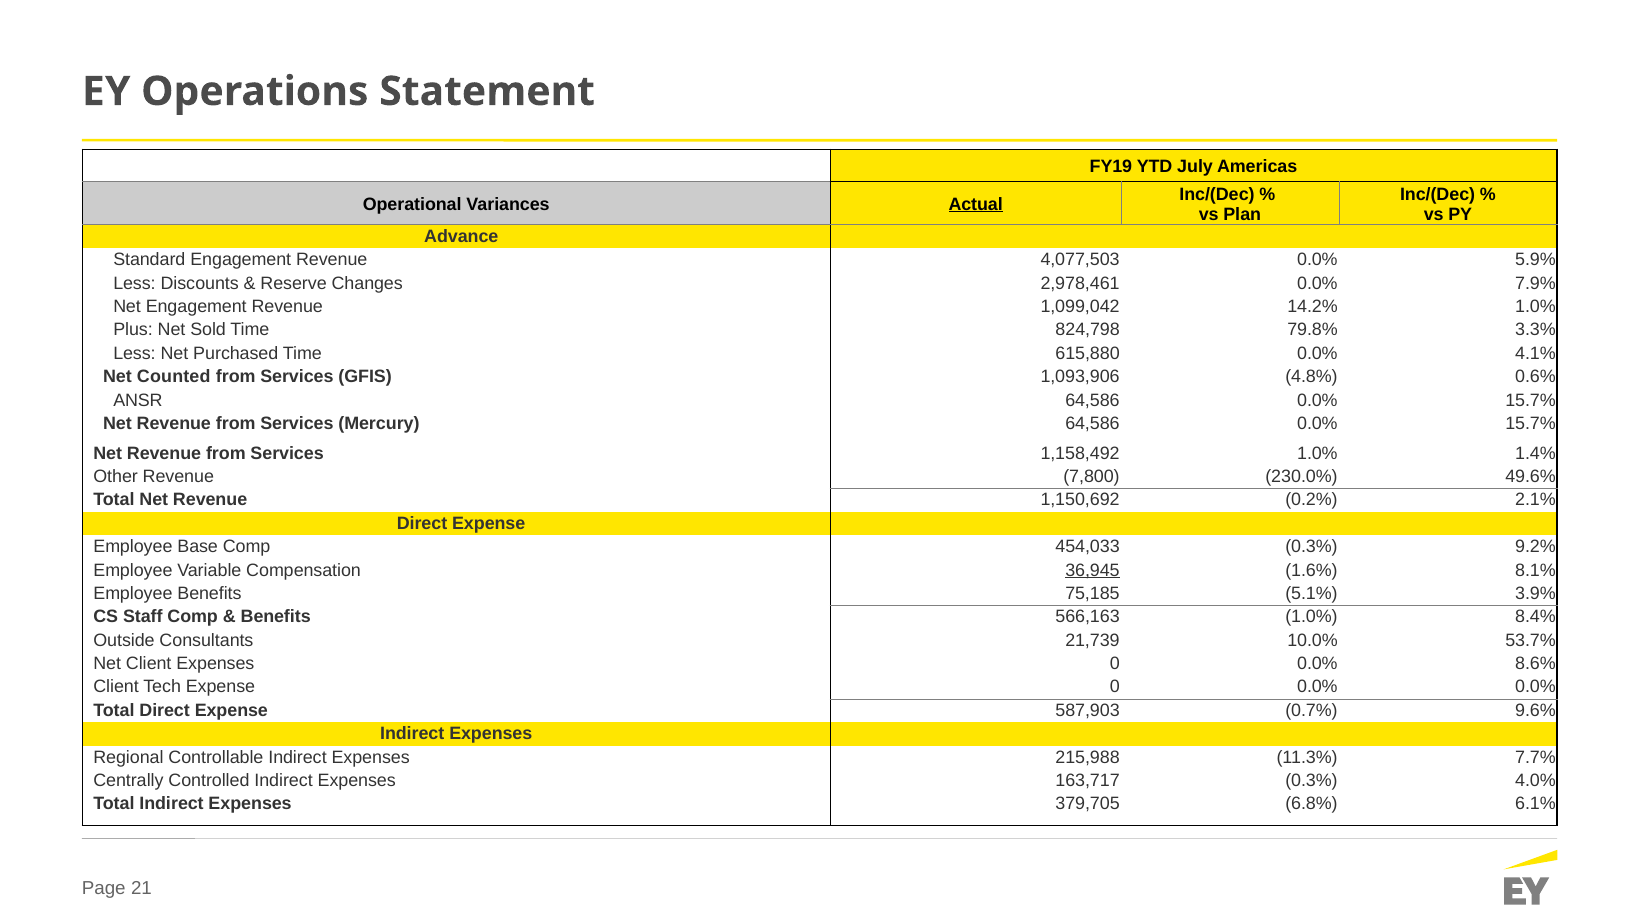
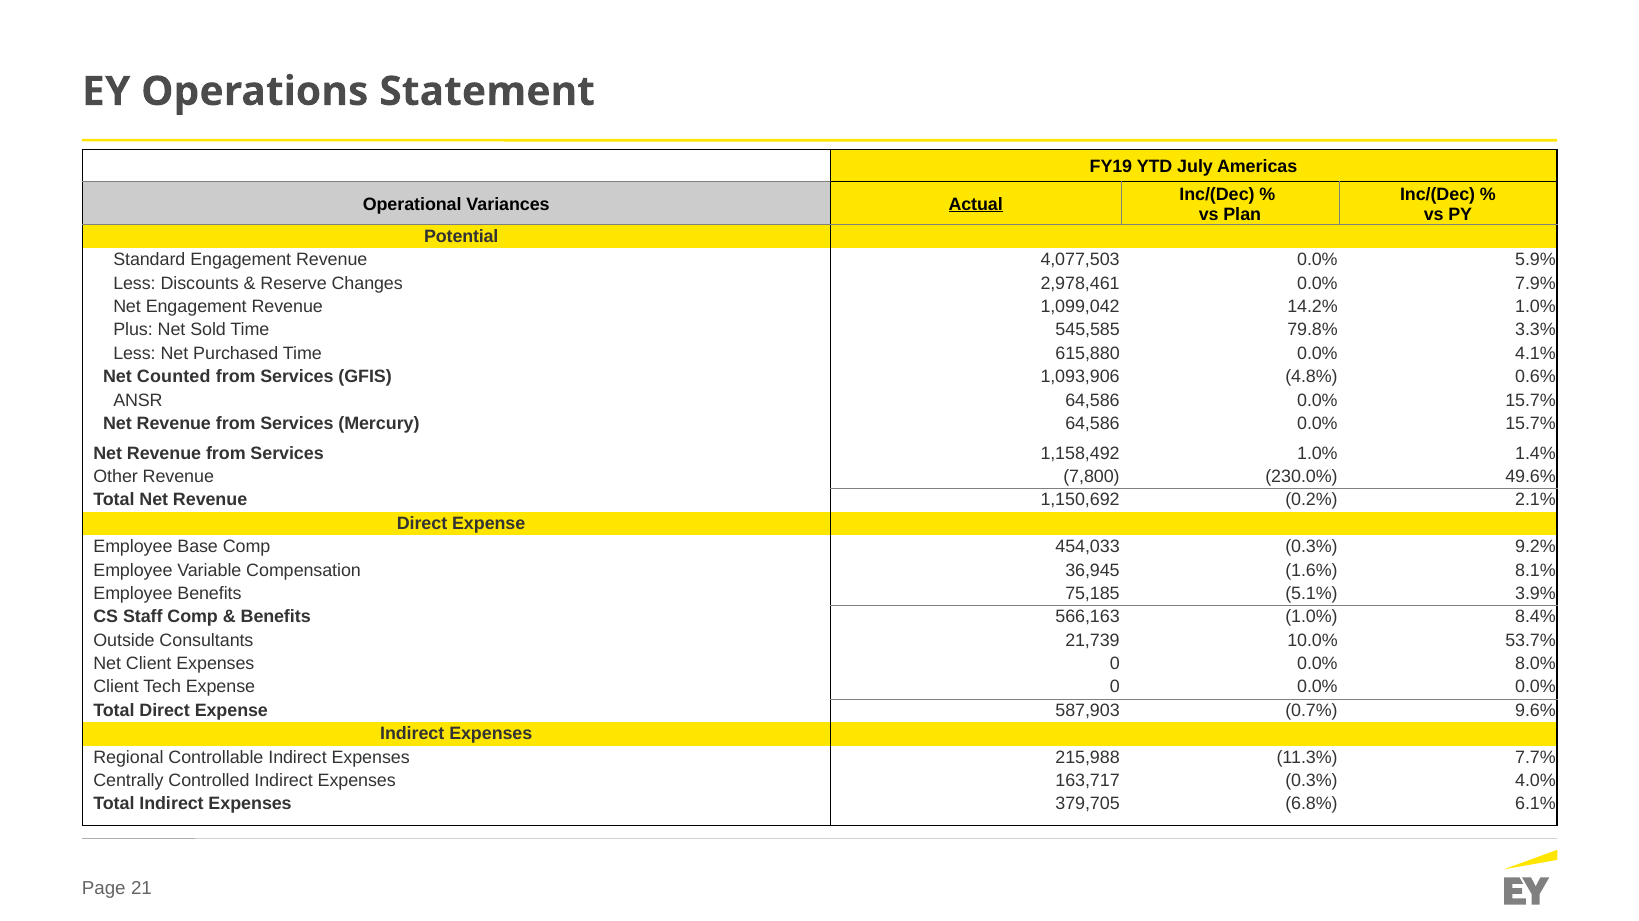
Advance: Advance -> Potential
824,798: 824,798 -> 545,585
36,945 underline: present -> none
8.6%: 8.6% -> 8.0%
